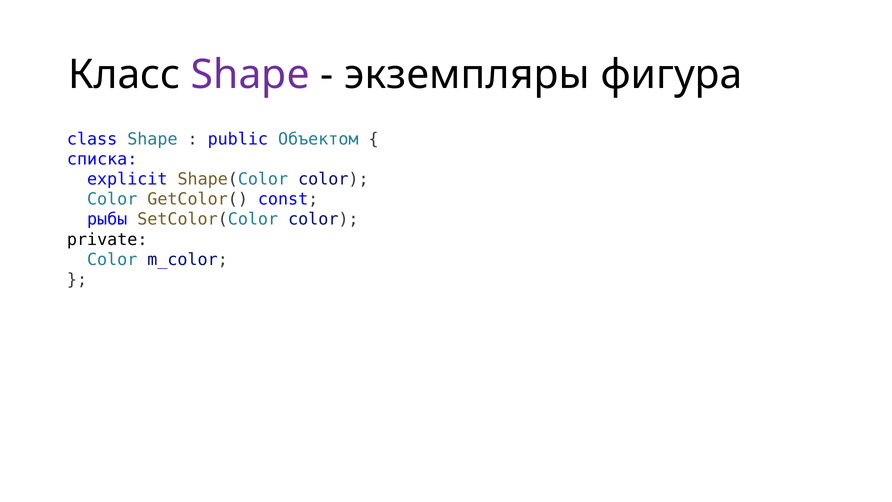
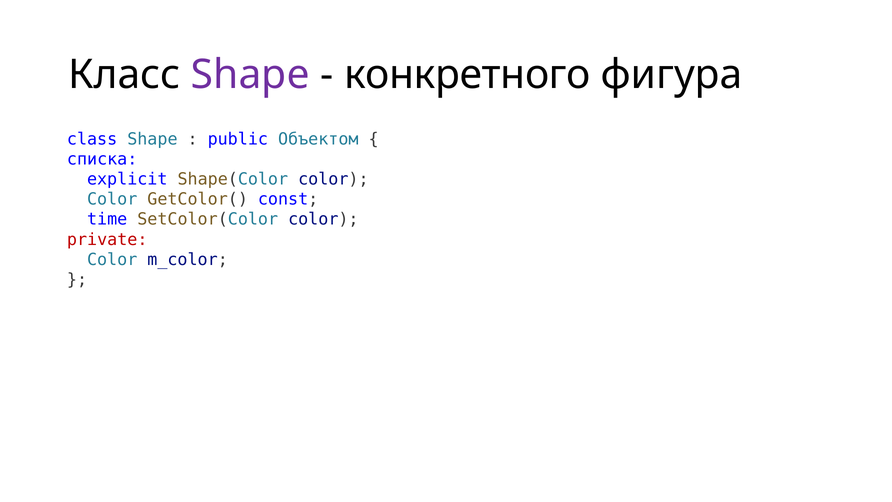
экземпляры: экземпляры -> конкретного
рыбы: рыбы -> time
private colour: black -> red
